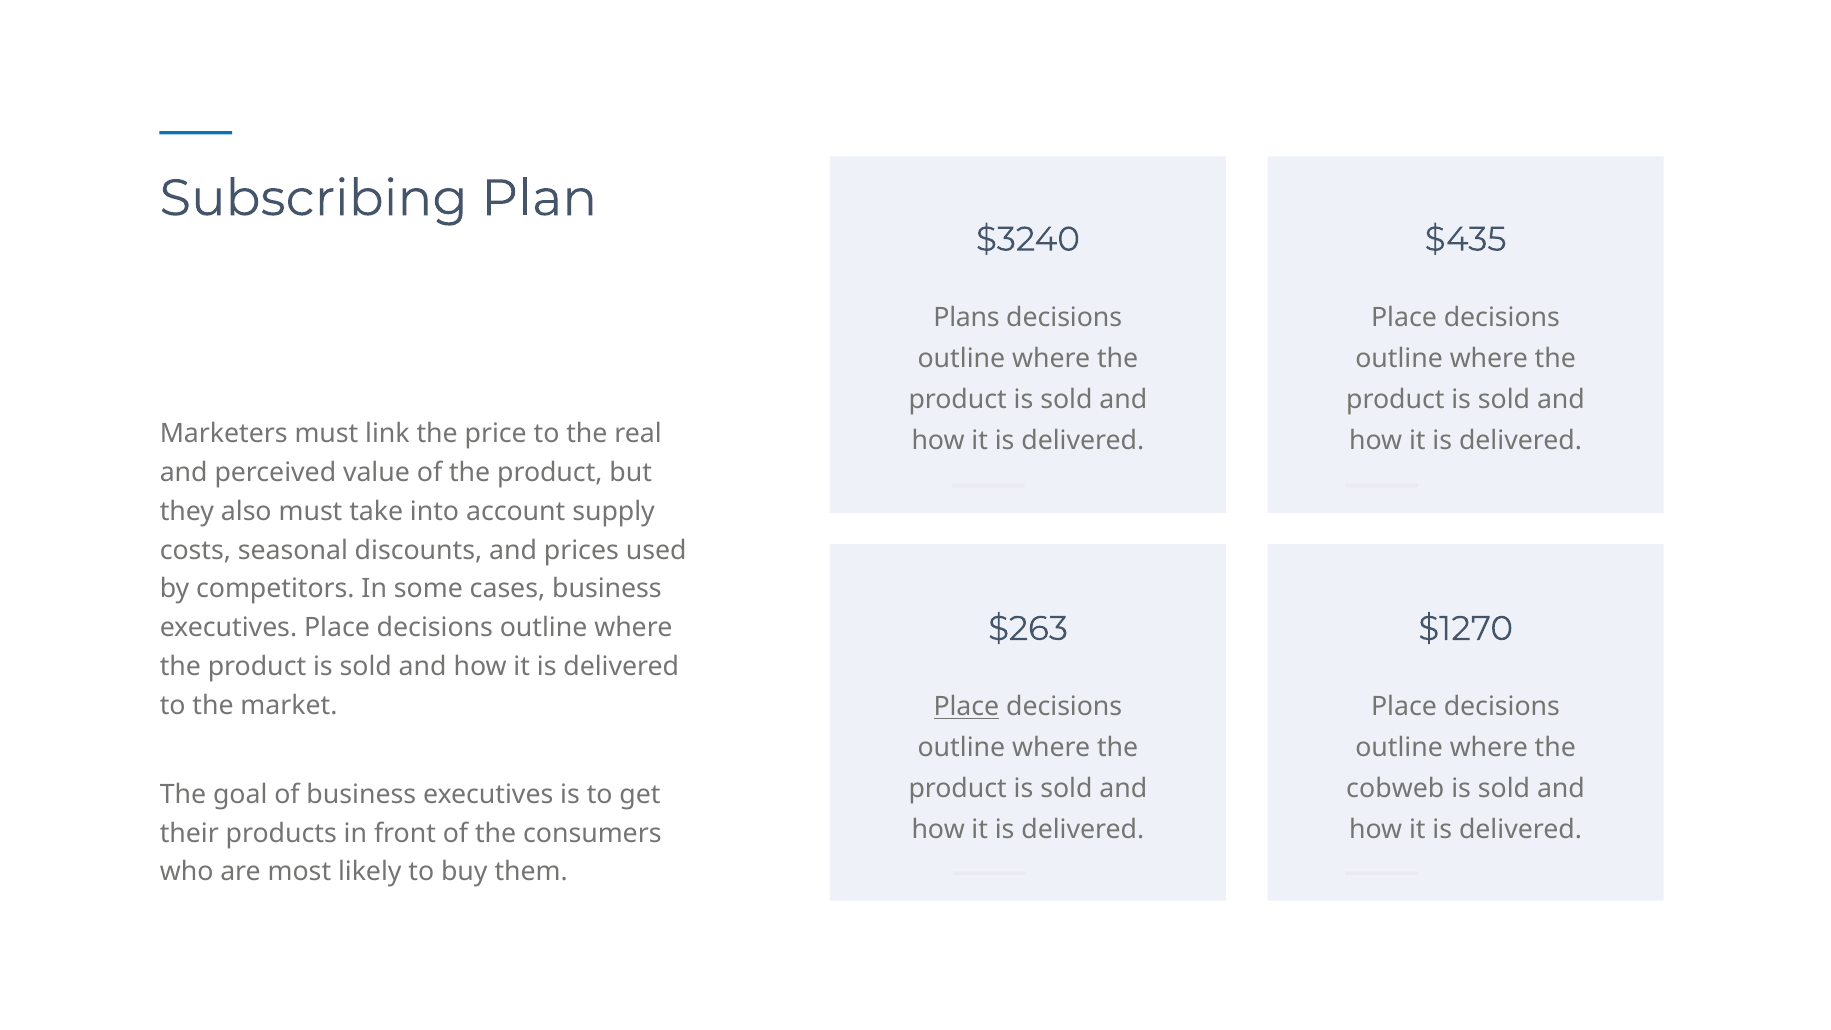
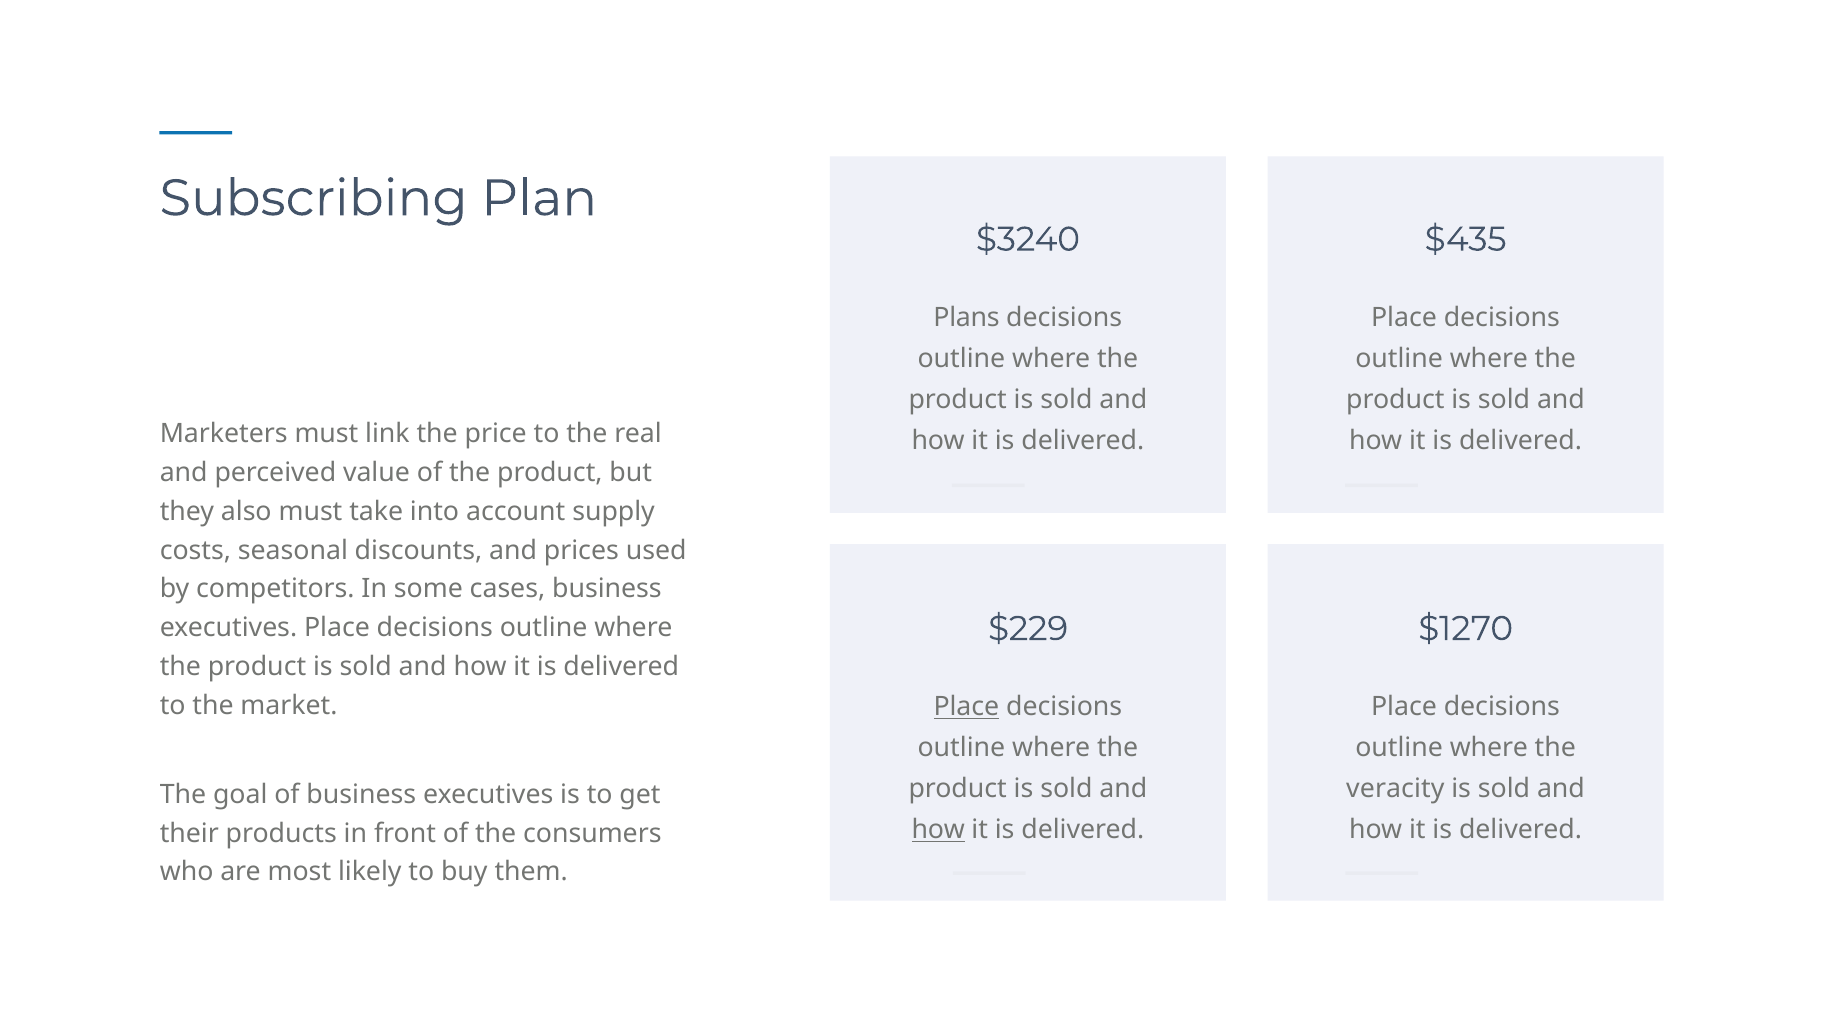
$263: $263 -> $229
cobweb: cobweb -> veracity
how at (938, 830) underline: none -> present
